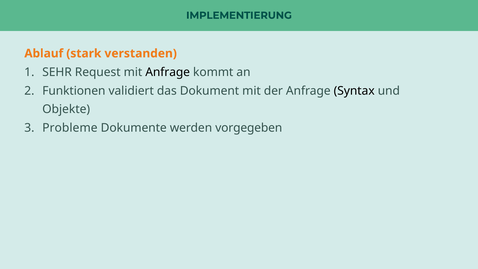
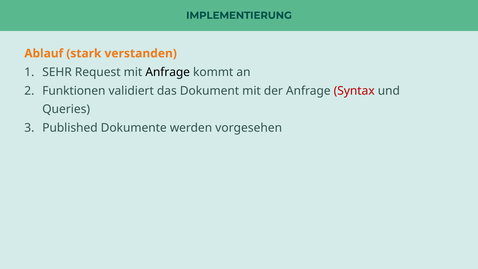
Syntax colour: black -> red
Objekte: Objekte -> Queries
Probleme: Probleme -> Published
vorgegeben: vorgegeben -> vorgesehen
